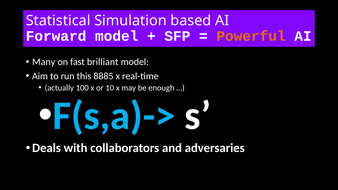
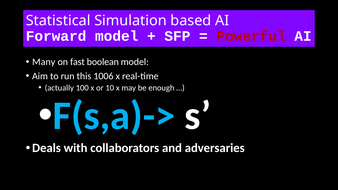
Powerful colour: orange -> red
brilliant: brilliant -> boolean
8885: 8885 -> 1006
